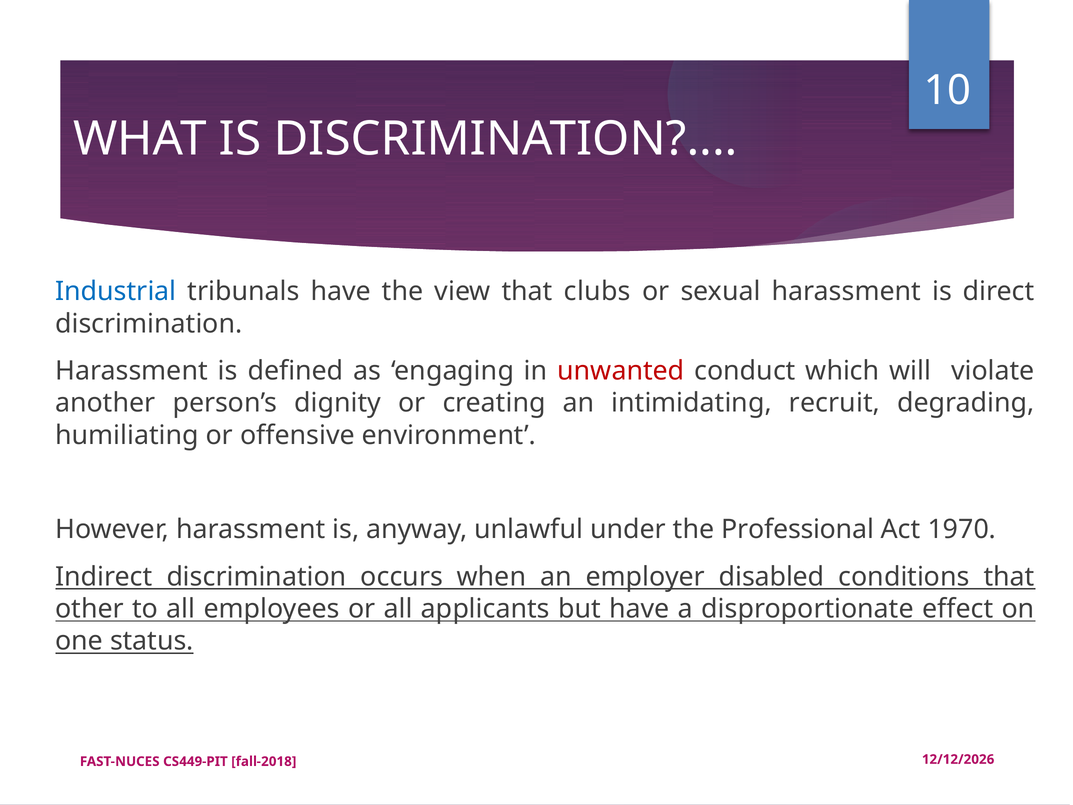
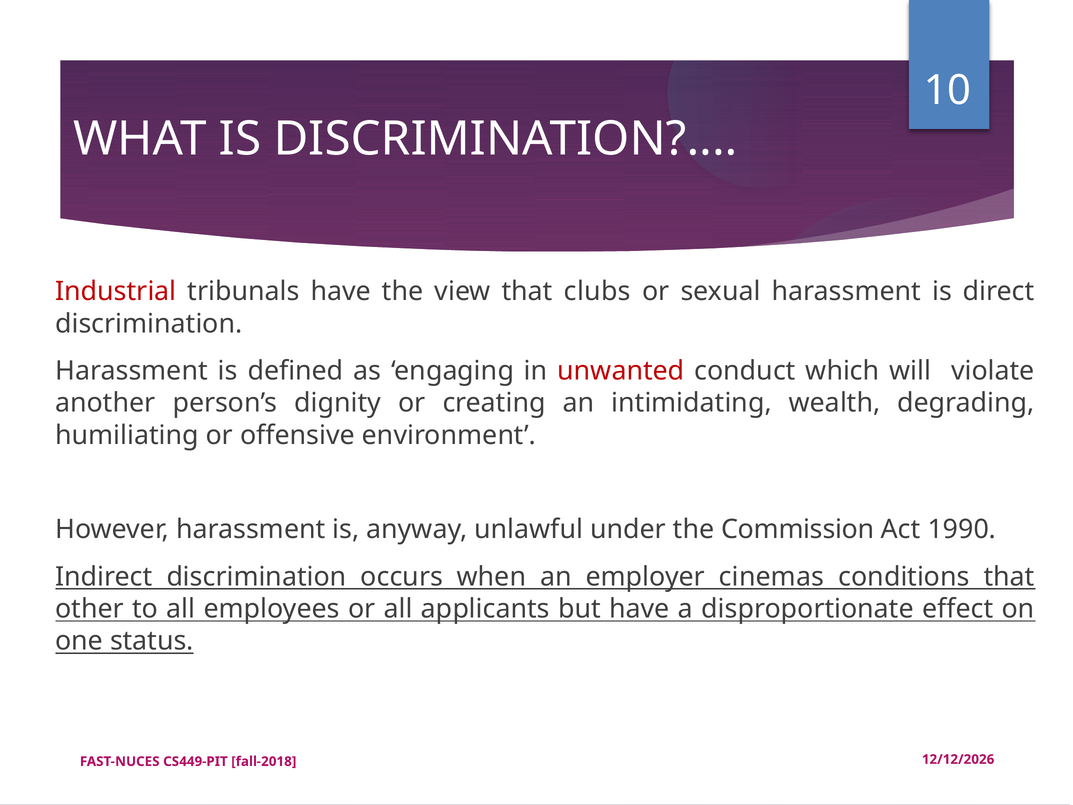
Industrial colour: blue -> red
recruit: recruit -> wealth
Professional: Professional -> Commission
1970: 1970 -> 1990
disabled: disabled -> cinemas
